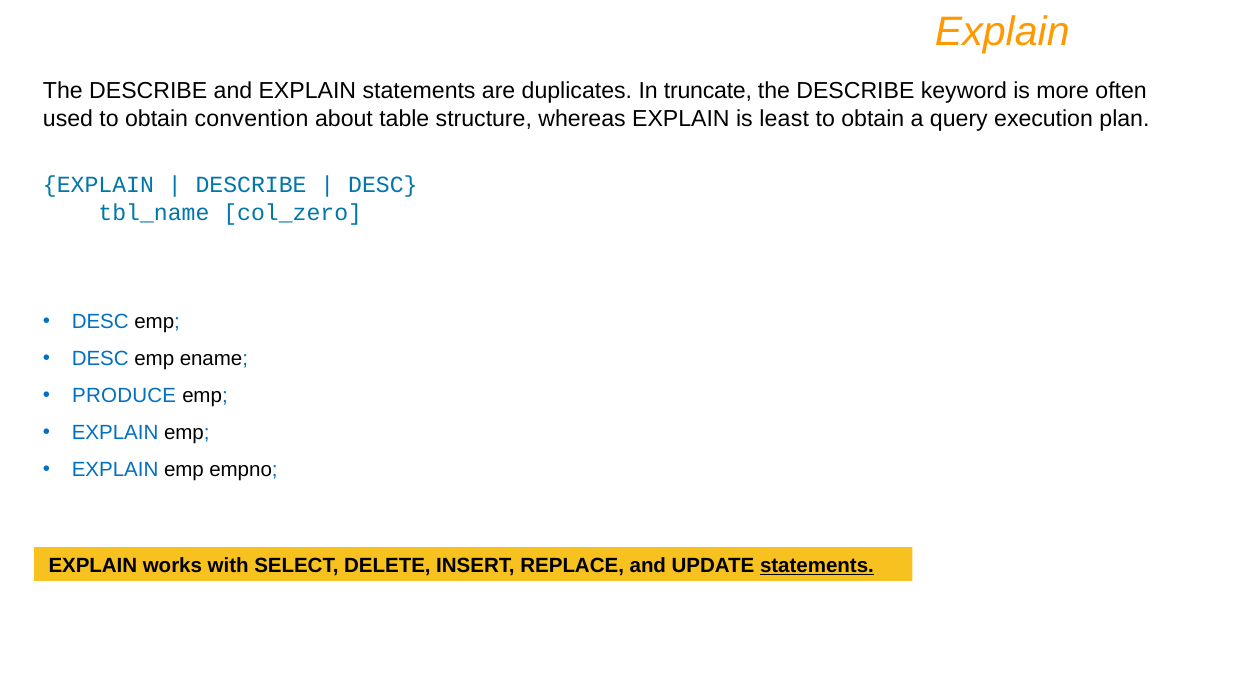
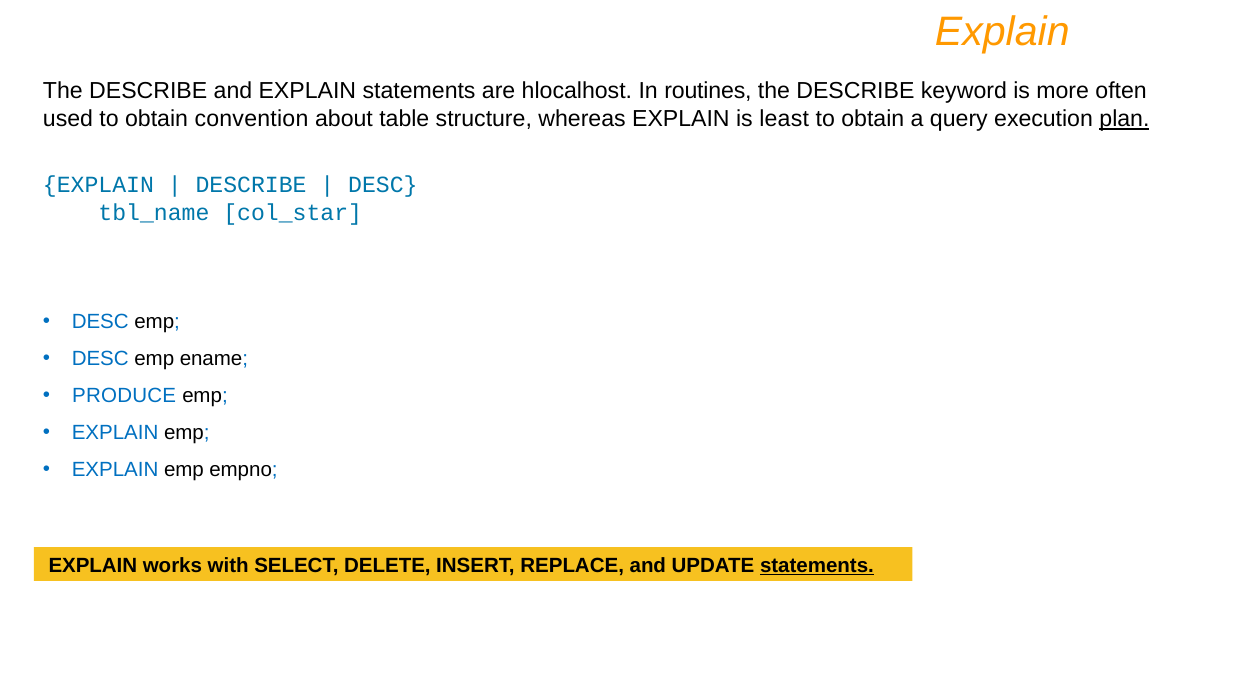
duplicates: duplicates -> hlocalhost
truncate: truncate -> routines
plan underline: none -> present
col_zero: col_zero -> col_star
